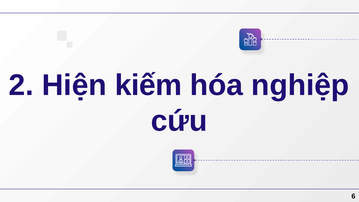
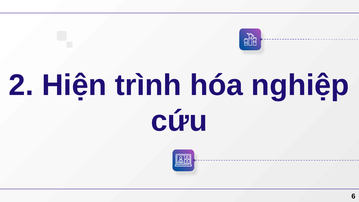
kiếm: kiếm -> trình
